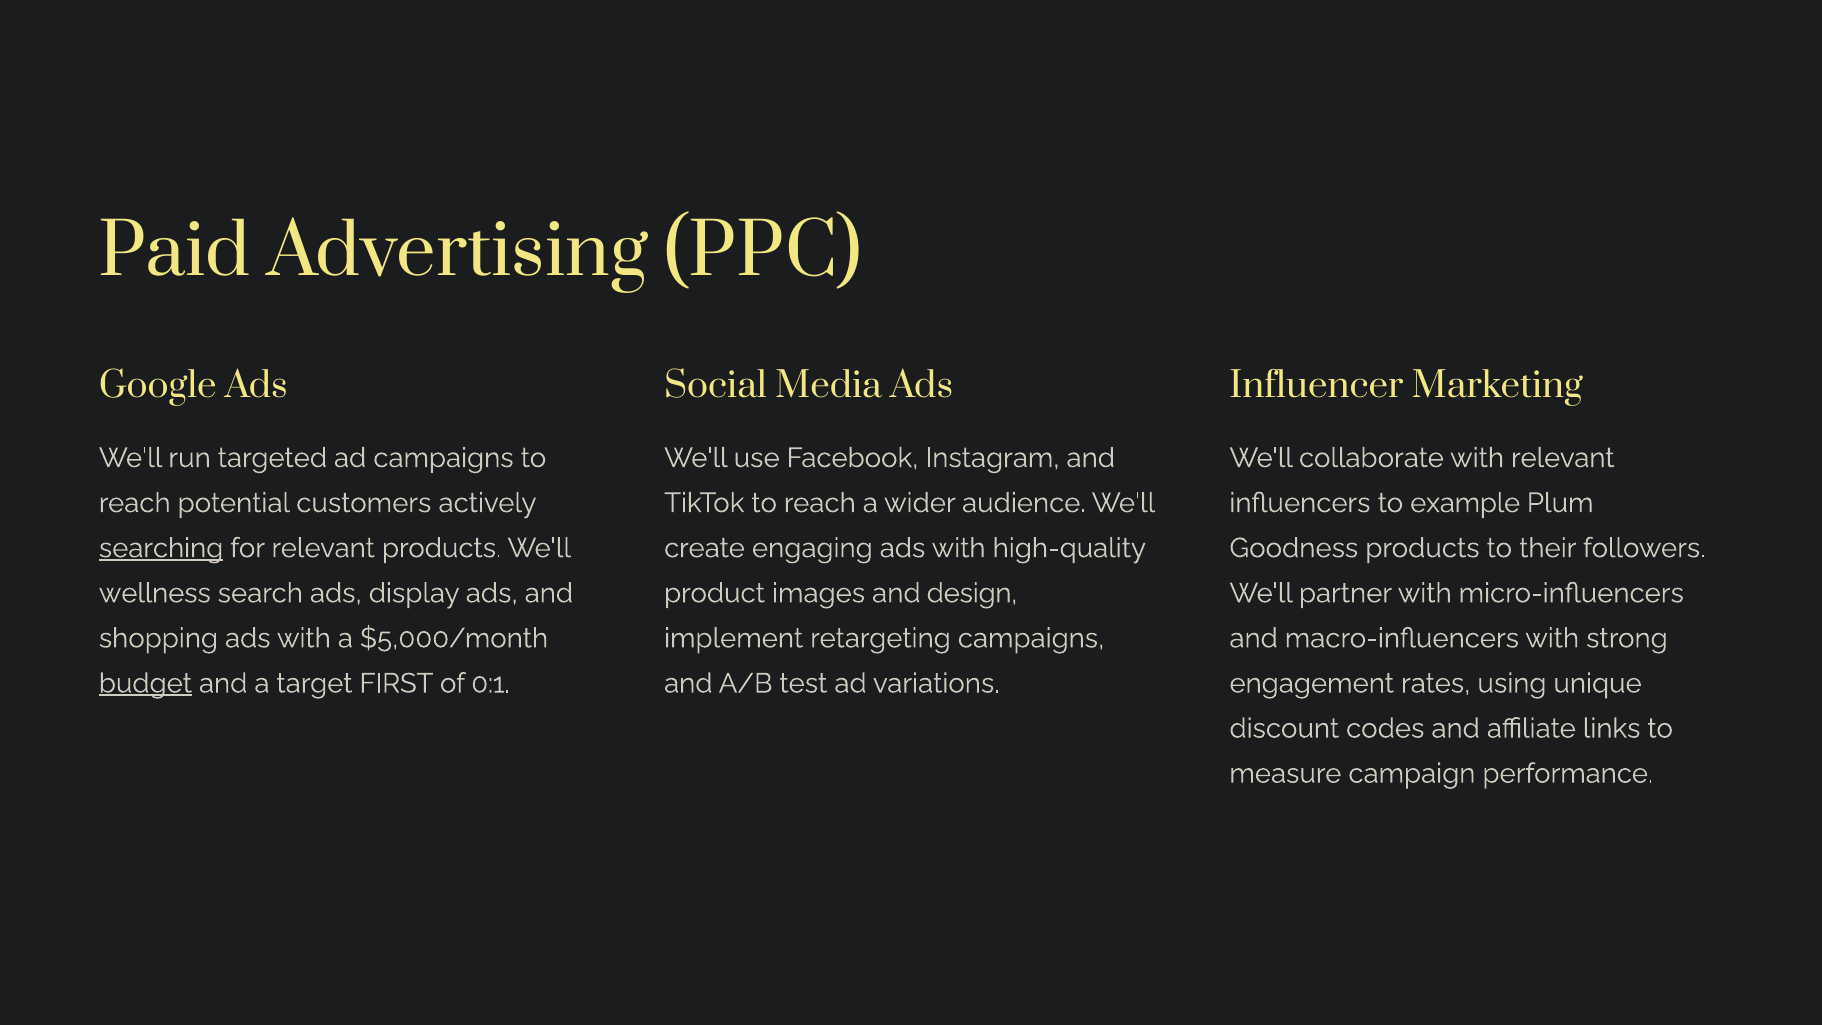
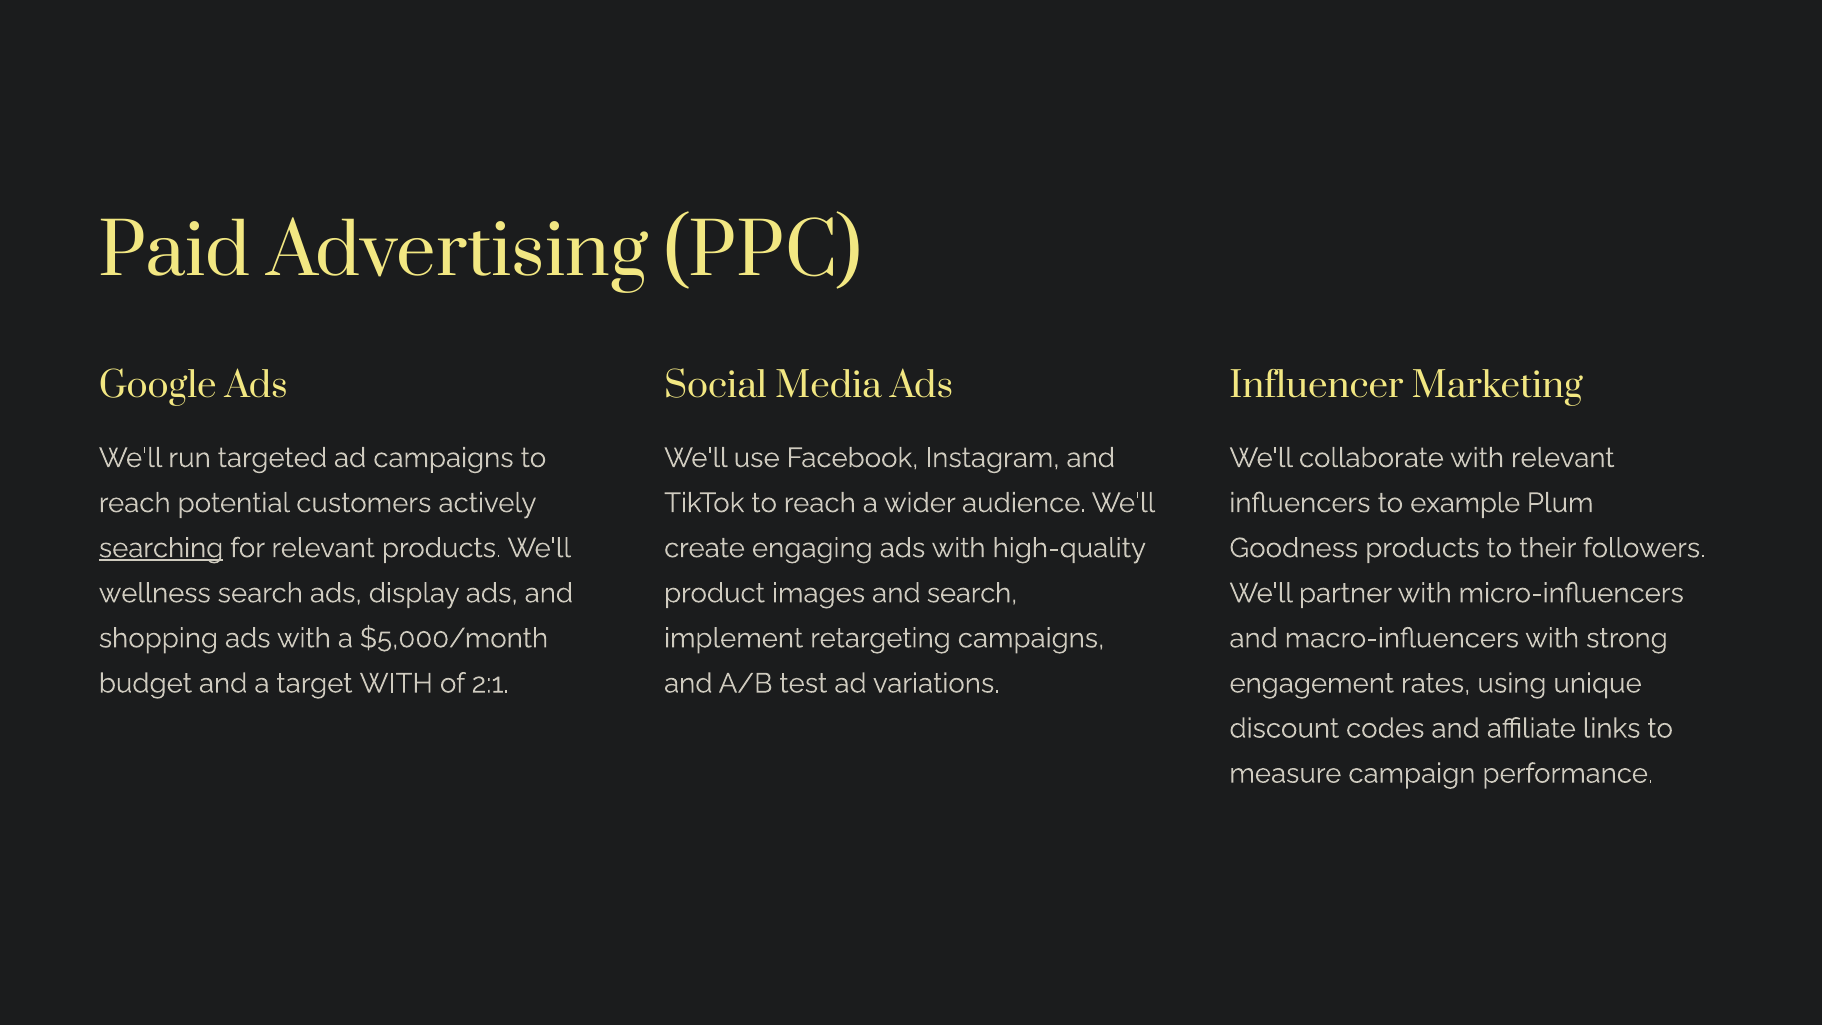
and design: design -> search
budget underline: present -> none
target FIRST: FIRST -> WITH
0:1: 0:1 -> 2:1
